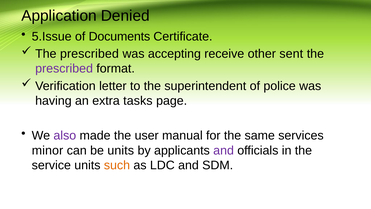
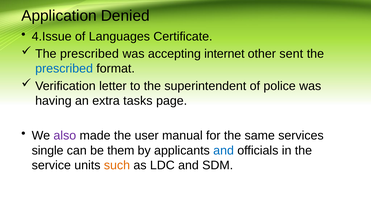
5.Issue: 5.Issue -> 4.Issue
Documents: Documents -> Languages
receive: receive -> internet
prescribed at (64, 69) colour: purple -> blue
minor: minor -> single
be units: units -> them
and at (224, 150) colour: purple -> blue
